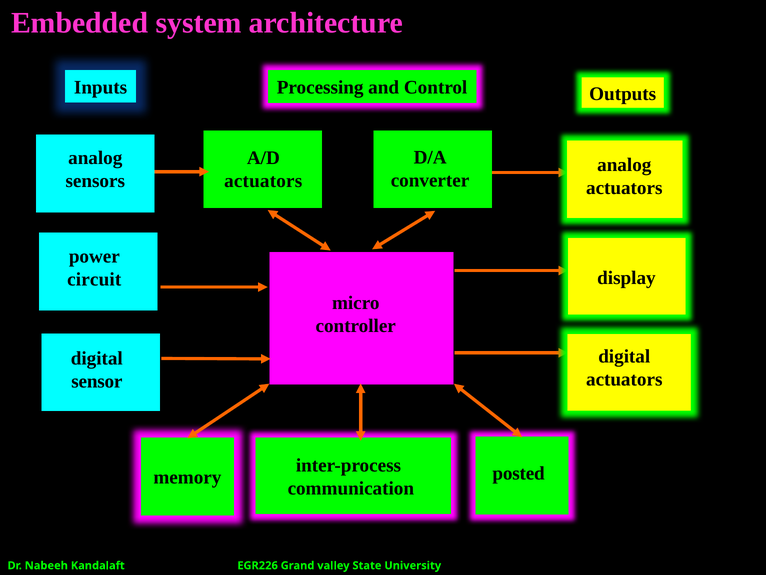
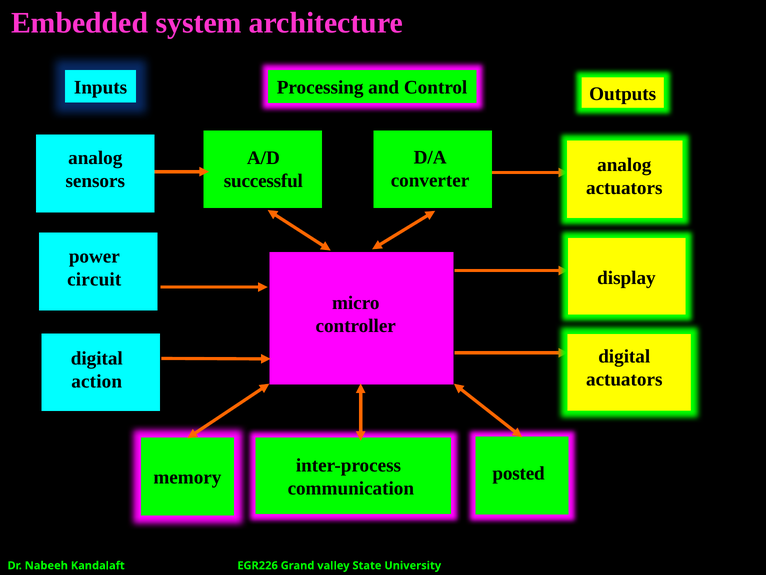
actuators at (263, 181): actuators -> successful
sensor: sensor -> action
